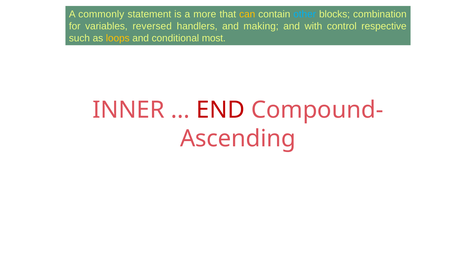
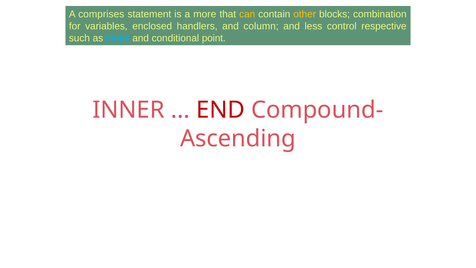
commonly: commonly -> comprises
other colour: light blue -> yellow
reversed: reversed -> enclosed
making: making -> column
with: with -> less
loops colour: yellow -> light blue
most: most -> point
